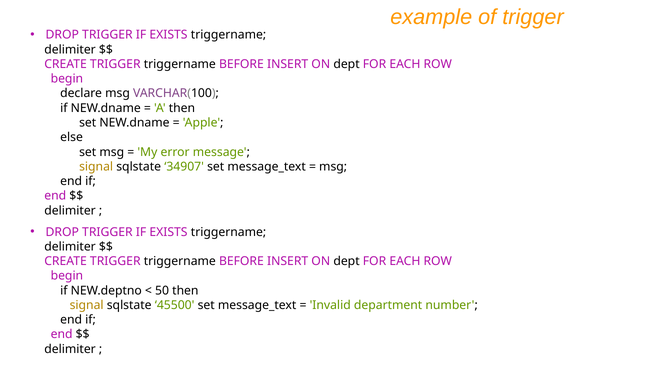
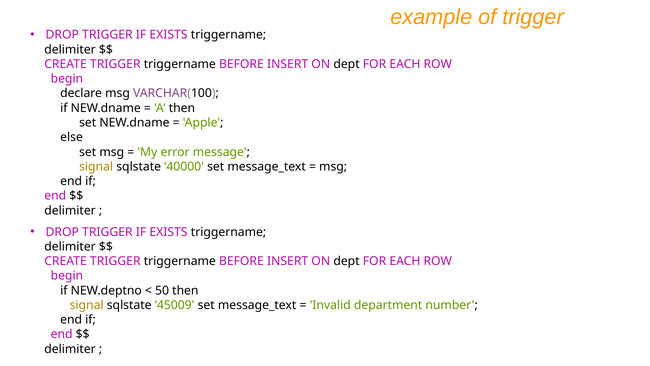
34907: 34907 -> 40000
45500: 45500 -> 45009
